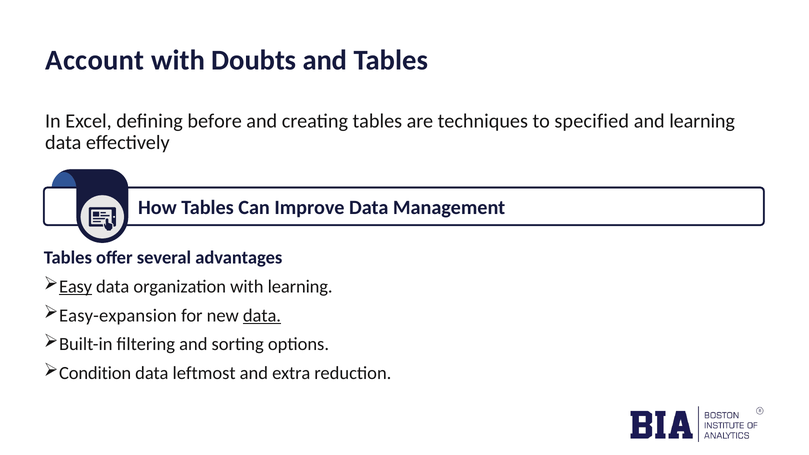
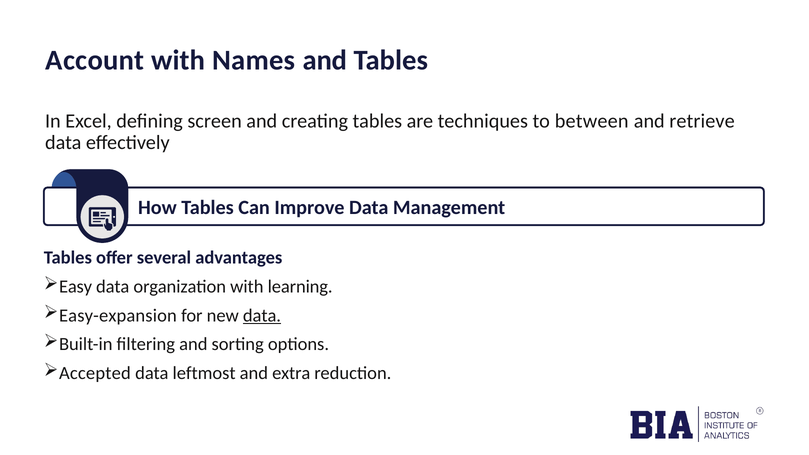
Doubts: Doubts -> Names
before: before -> screen
specified: specified -> between
and learning: learning -> retrieve
Easy underline: present -> none
Condition: Condition -> Accepted
